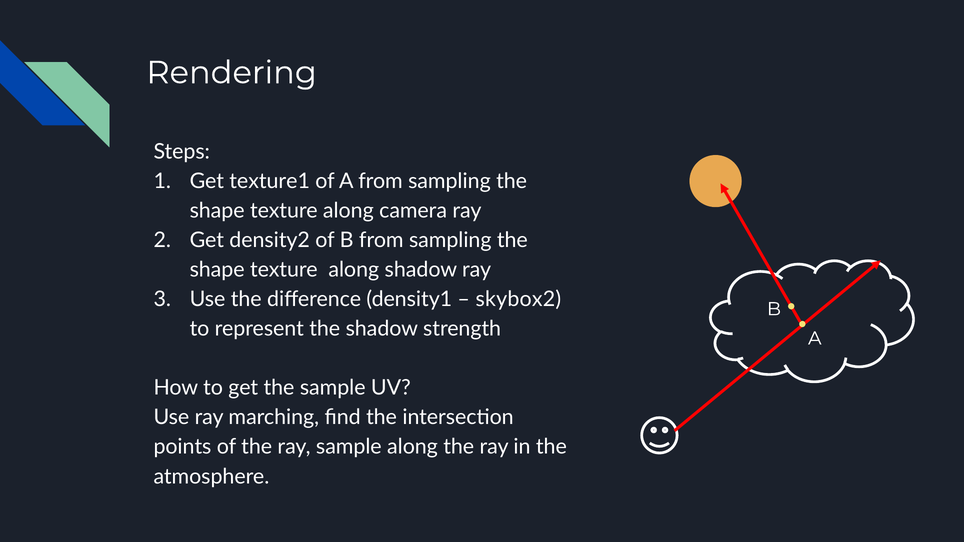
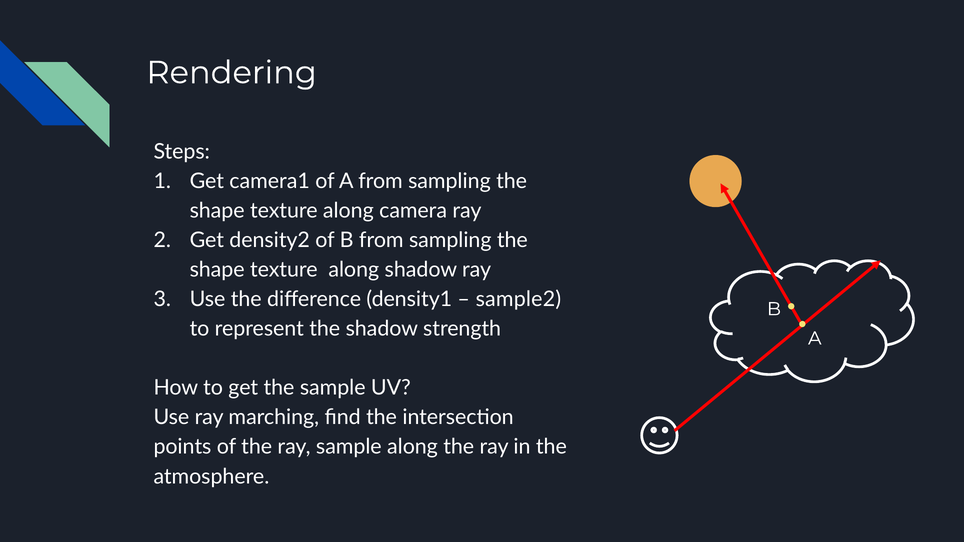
texture1: texture1 -> camera1
skybox2: skybox2 -> sample2
